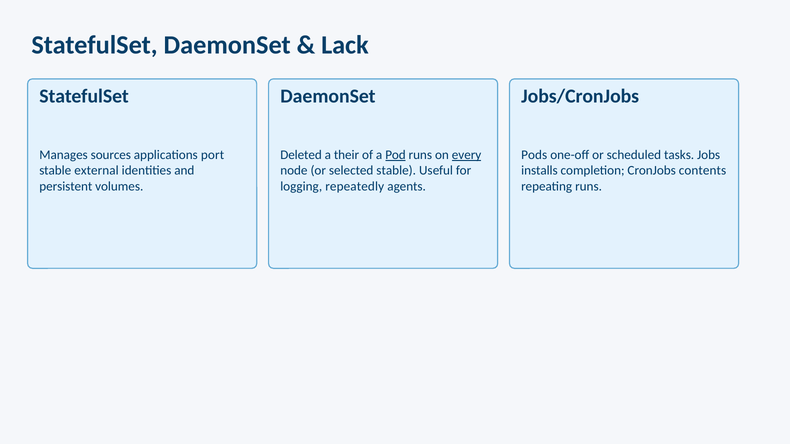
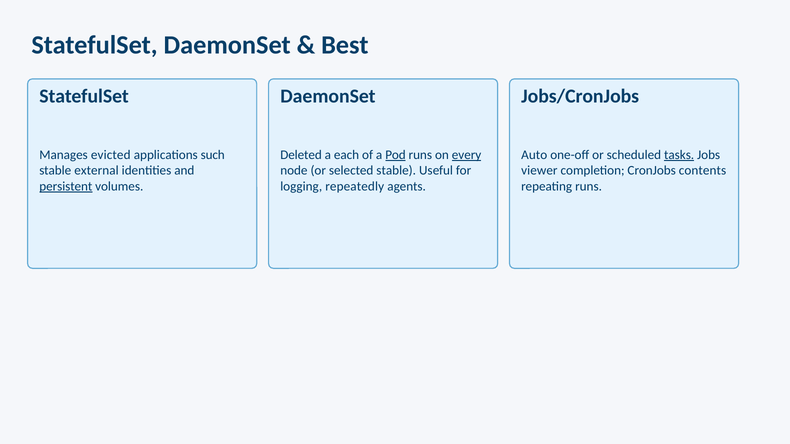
Lack: Lack -> Best
sources: sources -> evicted
port: port -> such
their: their -> each
Pods: Pods -> Auto
tasks underline: none -> present
installs: installs -> viewer
persistent underline: none -> present
